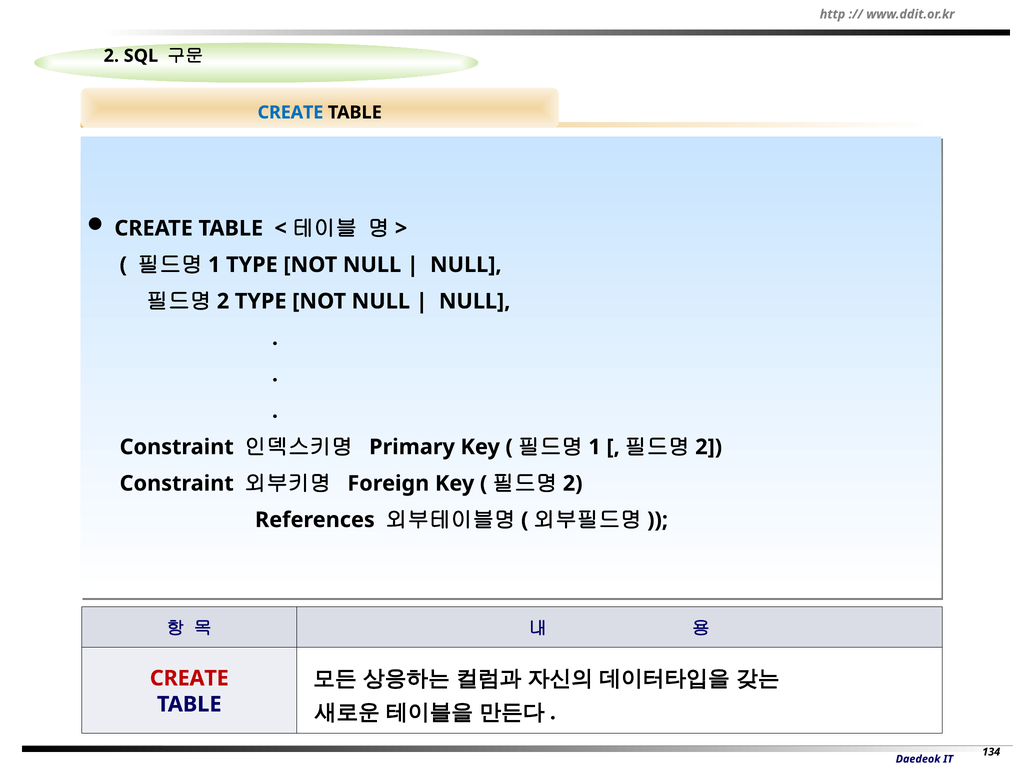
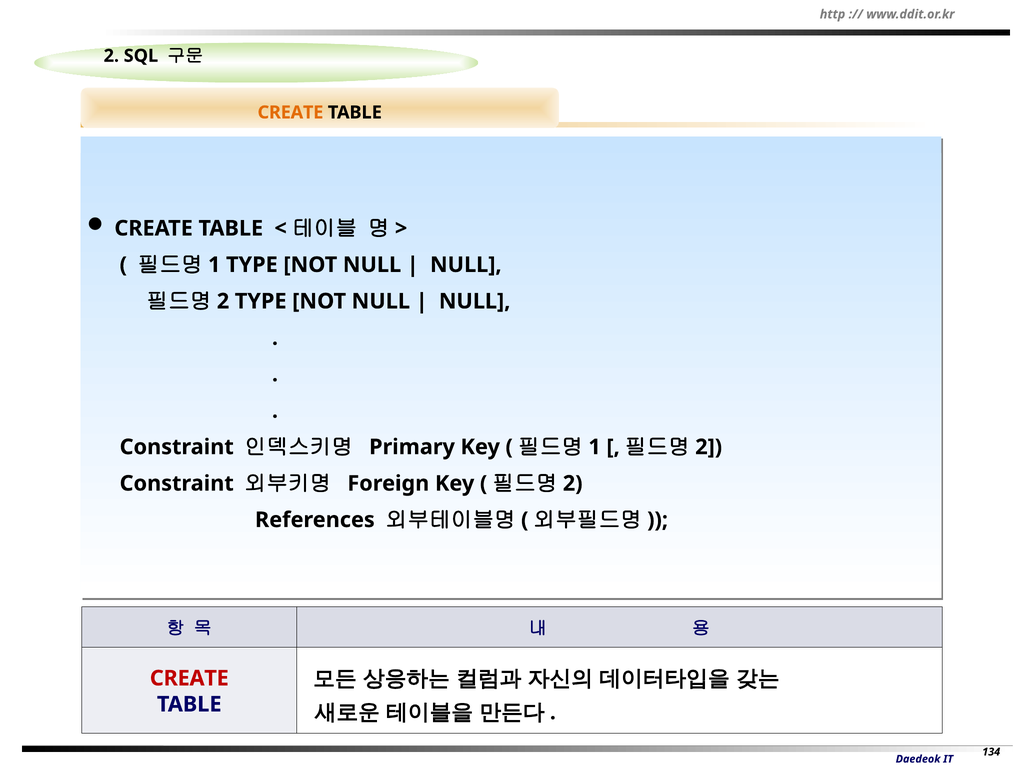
CREATE at (290, 112) colour: blue -> orange
